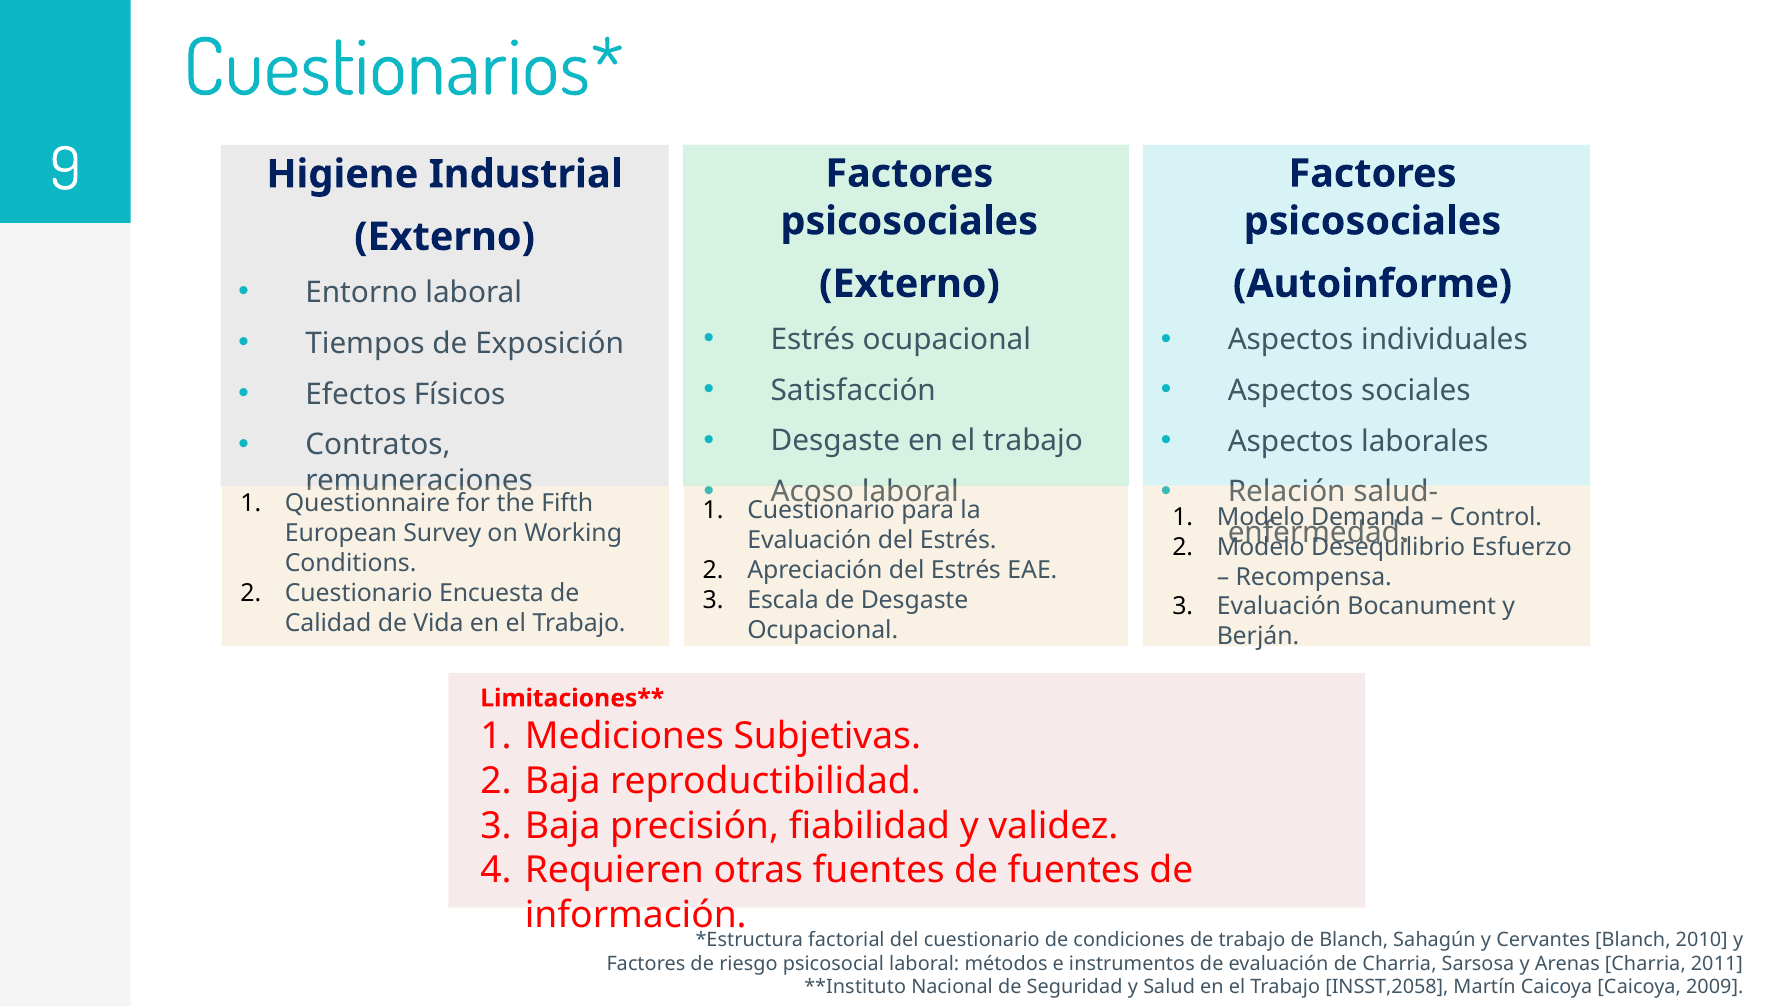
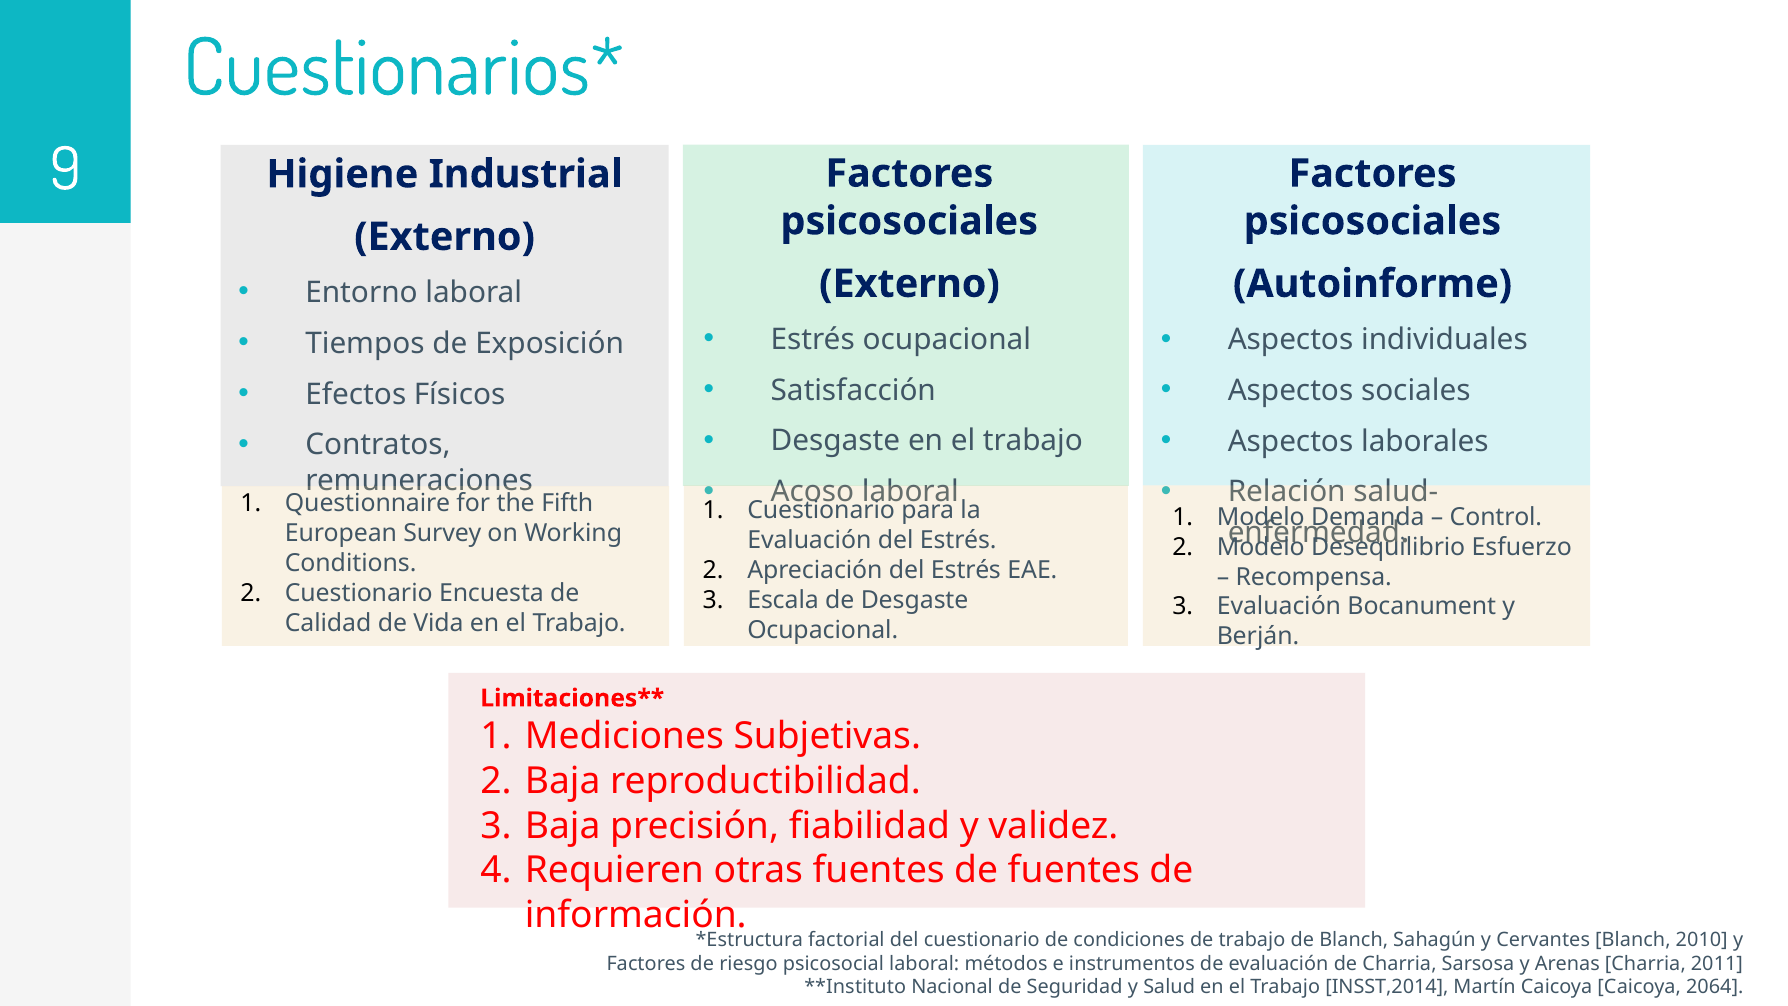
INSST,2058: INSST,2058 -> INSST,2014
2009: 2009 -> 2064
